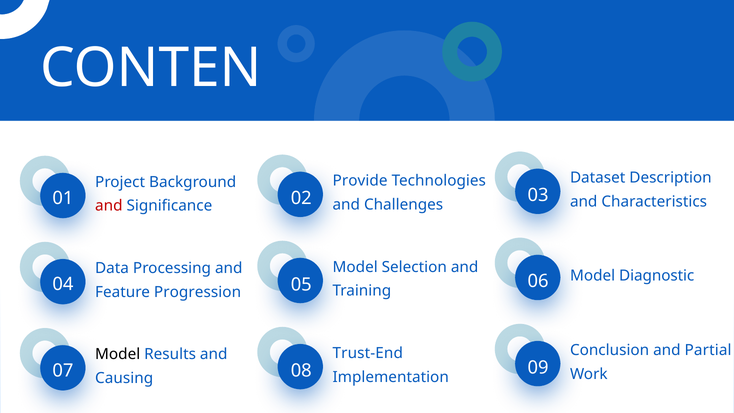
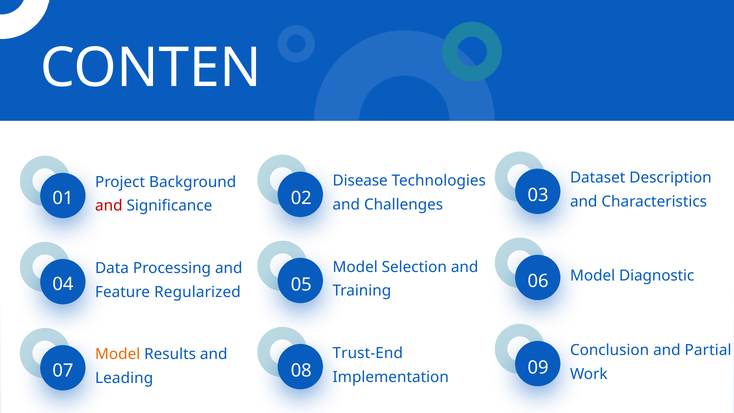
Provide: Provide -> Disease
Progression: Progression -> Regularized
Model at (118, 354) colour: black -> orange
Causing: Causing -> Leading
